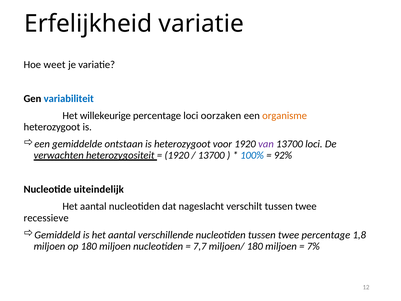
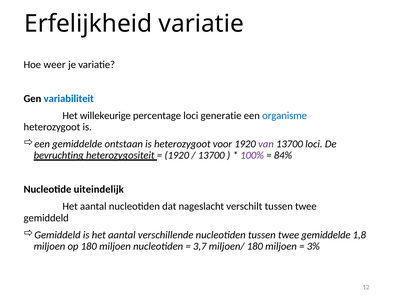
weet: weet -> weer
oorzaken: oorzaken -> generatie
organisme colour: orange -> blue
verwachten: verwachten -> bevruchting
100% colour: blue -> purple
92%: 92% -> 84%
recessieve at (46, 218): recessieve -> gemiddeld
twee percentage: percentage -> gemiddelde
7,7: 7,7 -> 3,7
7%: 7% -> 3%
